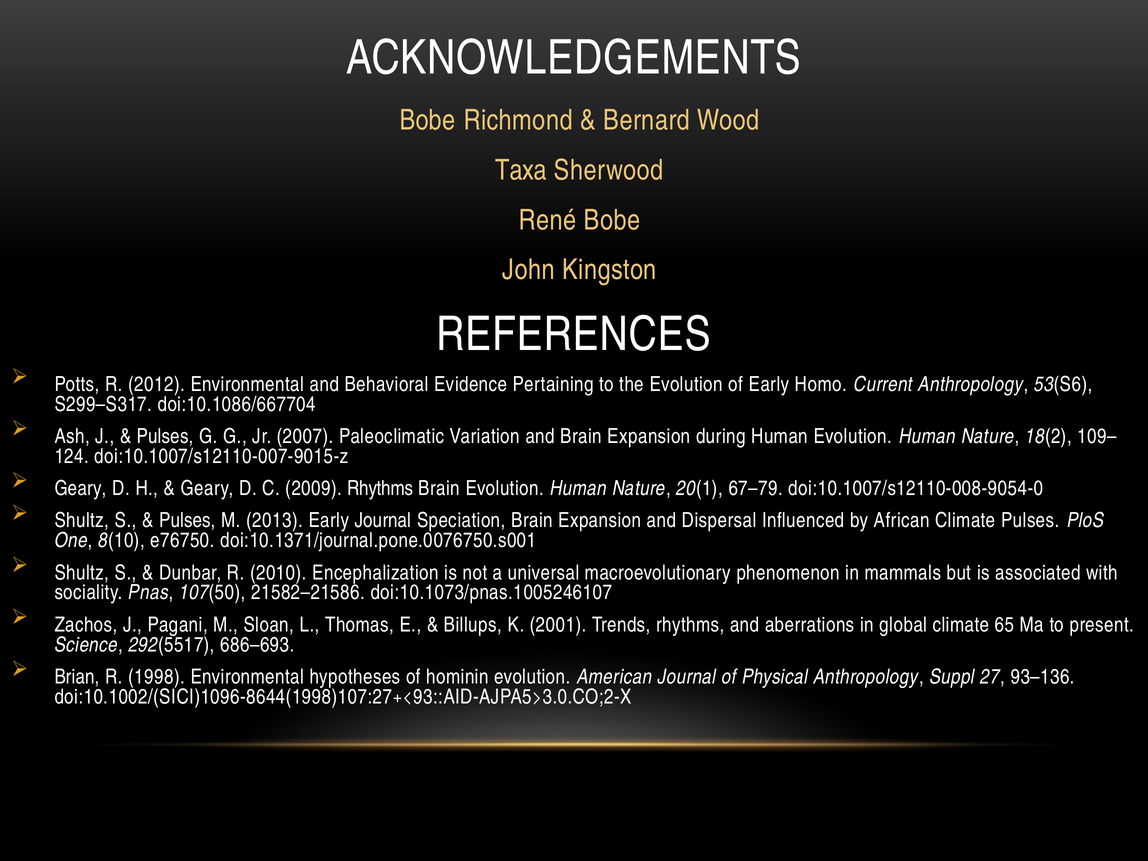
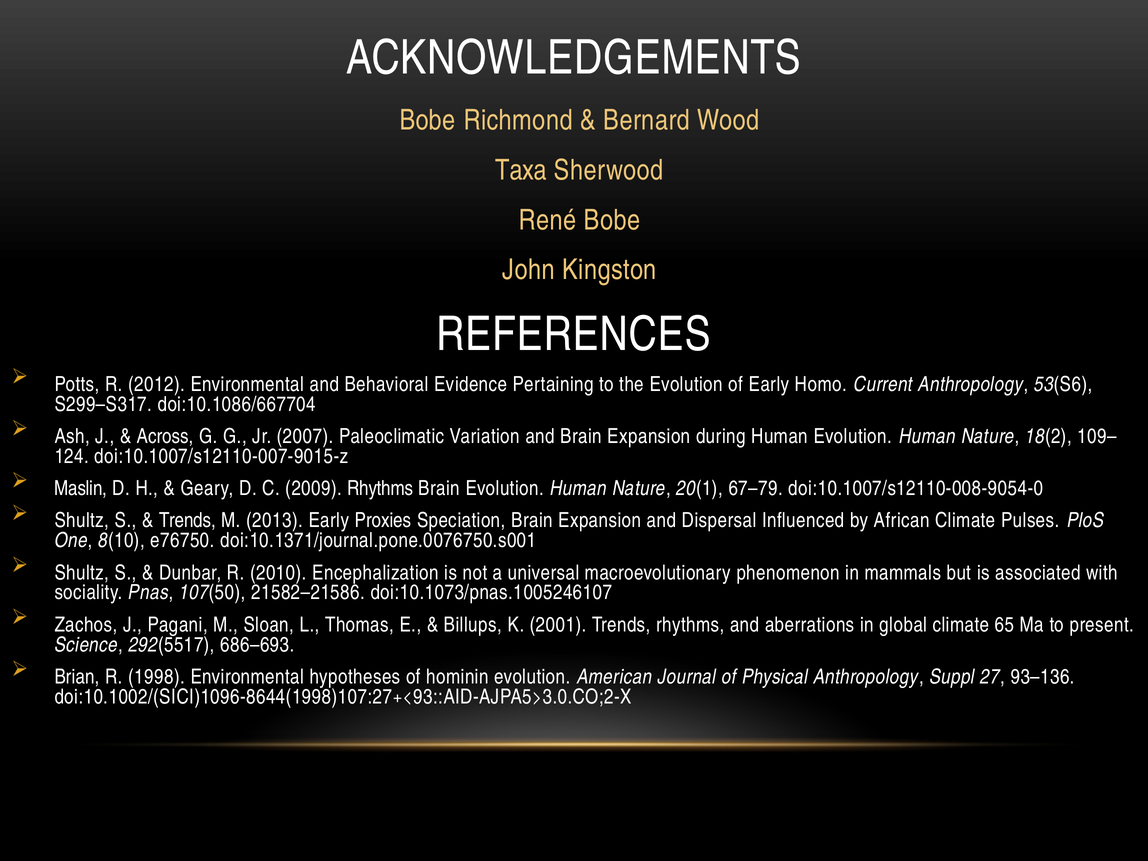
Pulses at (165, 436): Pulses -> Across
Geary at (81, 488): Geary -> Maslin
Pulses at (187, 521): Pulses -> Trends
Early Journal: Journal -> Proxies
